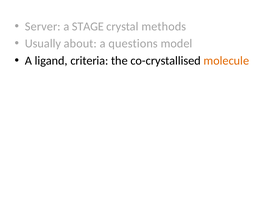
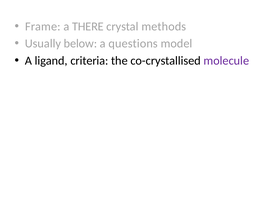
Server: Server -> Frame
STAGE: STAGE -> THERE
about: about -> below
molecule colour: orange -> purple
